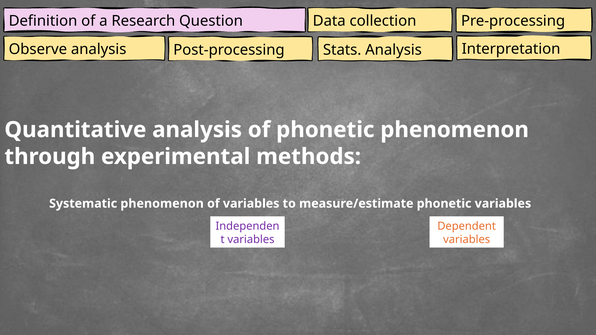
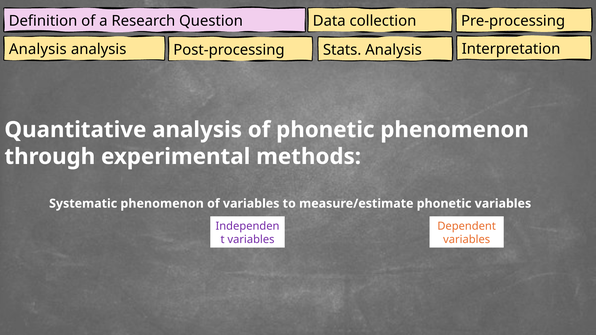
Observe at (38, 49): Observe -> Analysis
